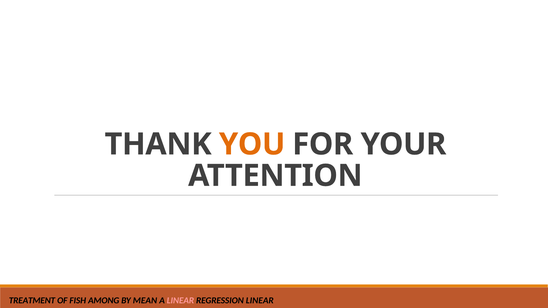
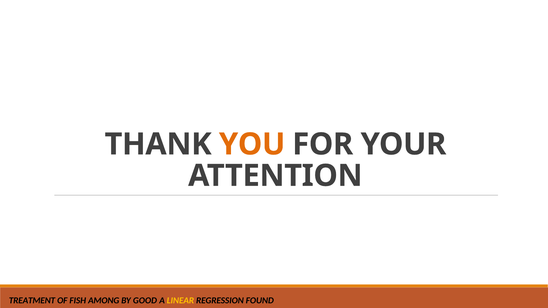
MEAN: MEAN -> GOOD
LINEAR at (180, 301) colour: pink -> yellow
REGRESSION LINEAR: LINEAR -> FOUND
